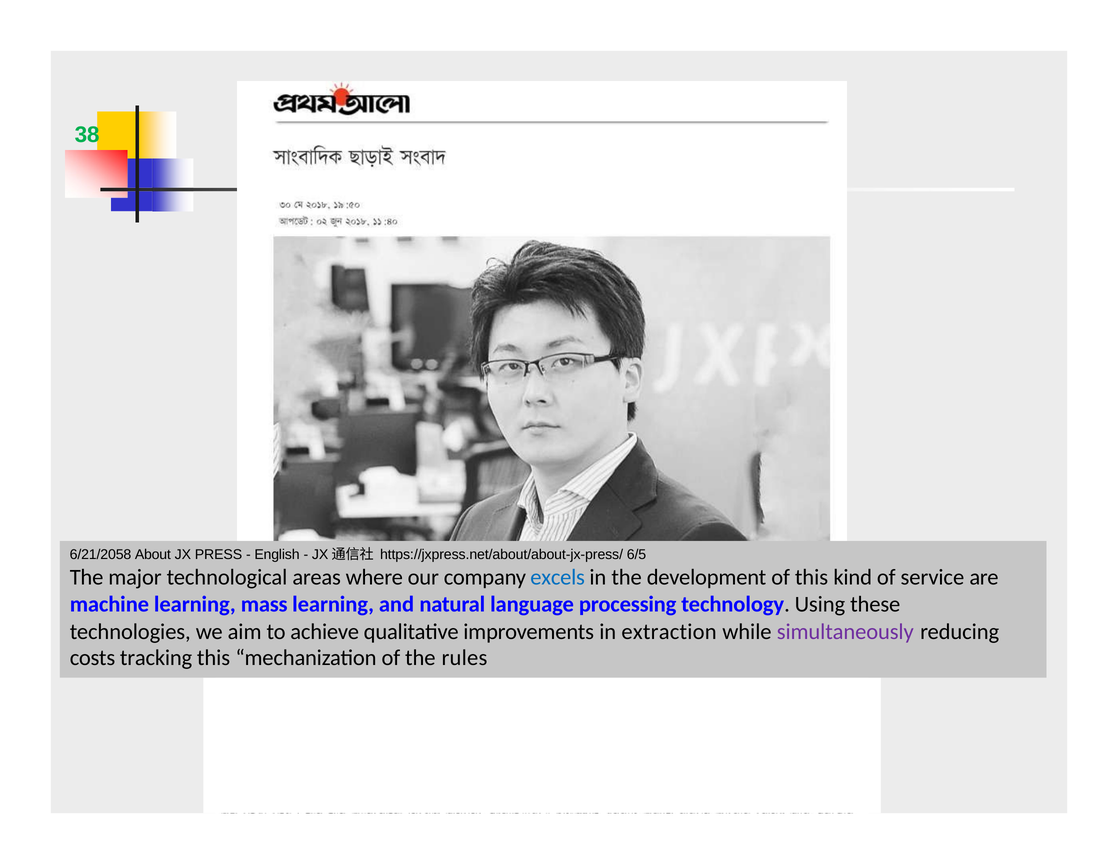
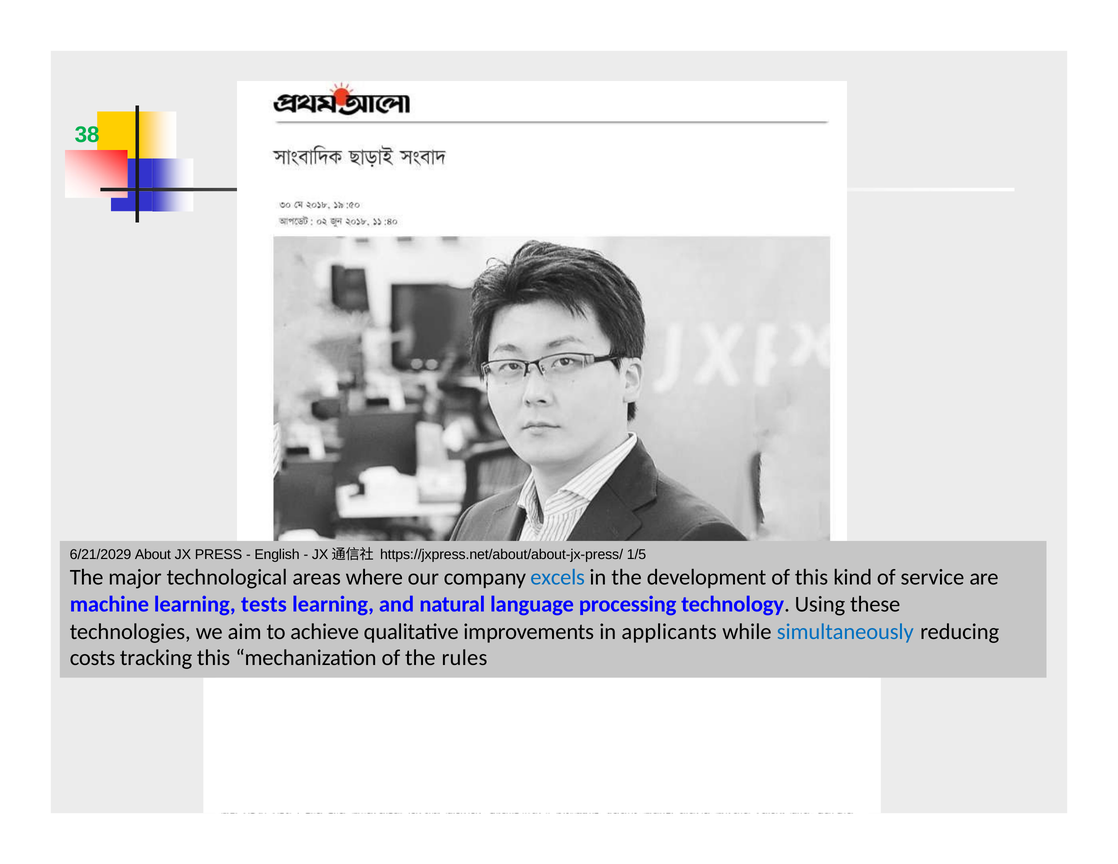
6/21/2058: 6/21/2058 -> 6/21/2029
6/5: 6/5 -> 1/5
mass: mass -> tests
extraction: extraction -> applicants
simultaneously colour: purple -> blue
